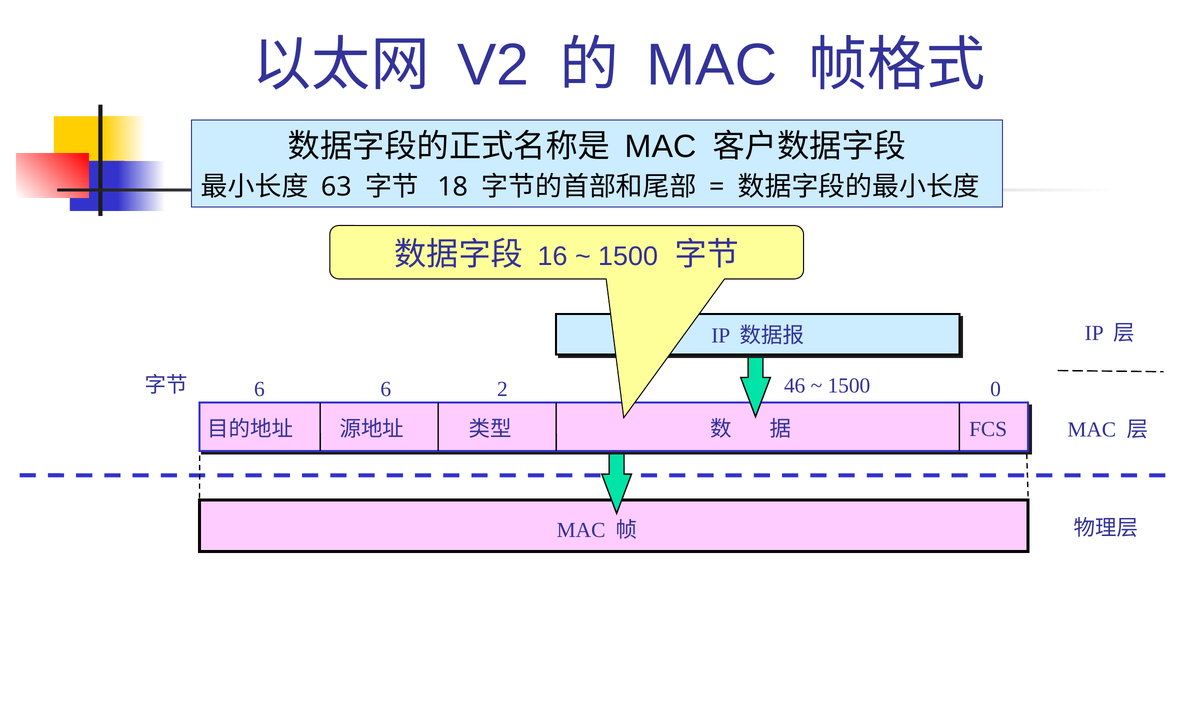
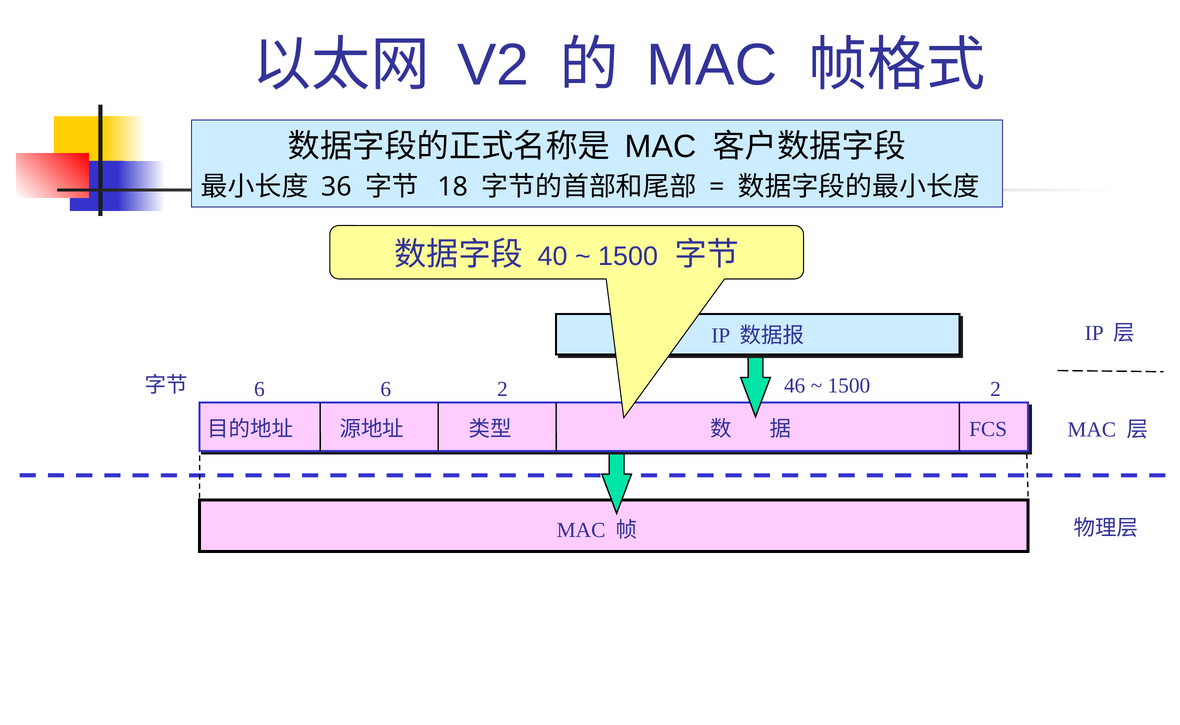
63: 63 -> 36
16: 16 -> 40
0 at (995, 389): 0 -> 2
